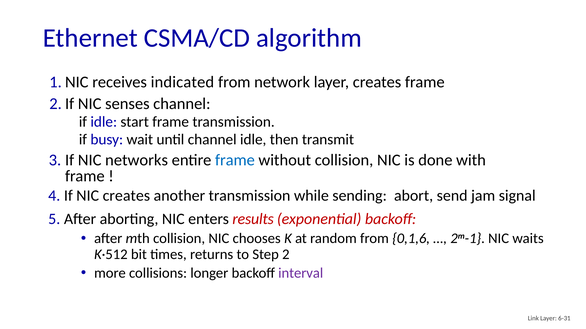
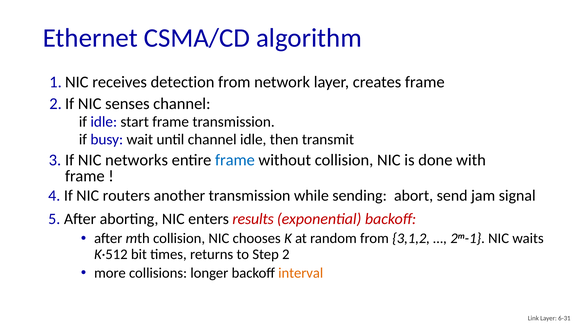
indicated: indicated -> detection
NIC creates: creates -> routers
0,1,6: 0,1,6 -> 3,1,2
interval colour: purple -> orange
